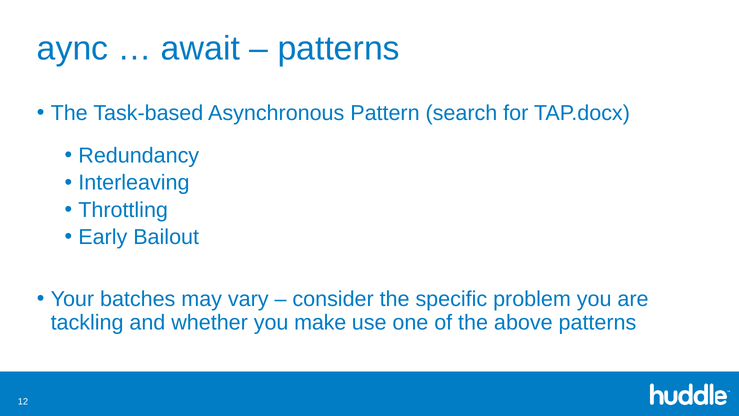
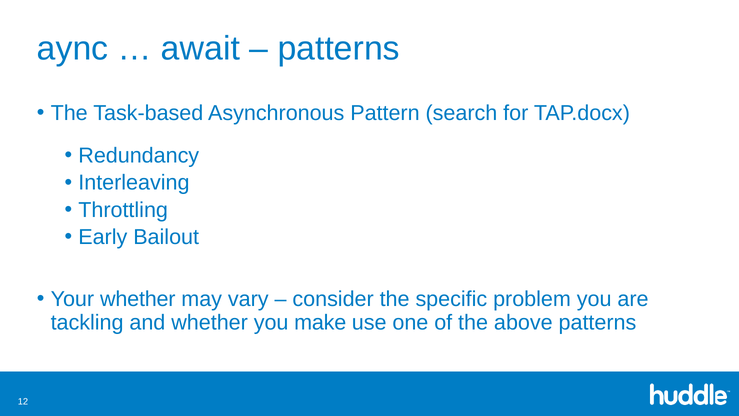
Your batches: batches -> whether
